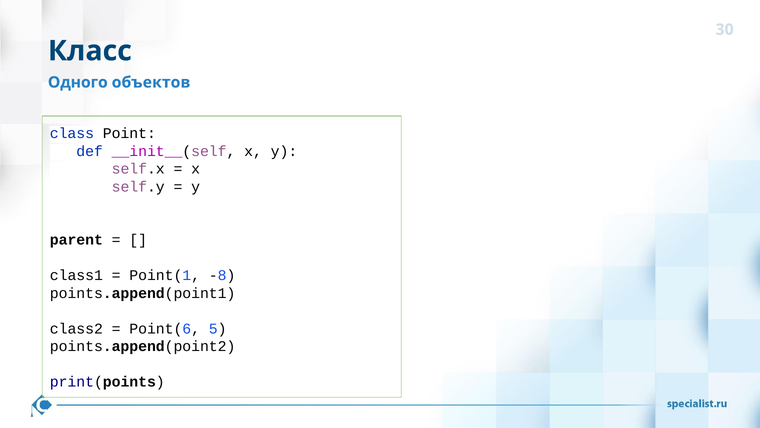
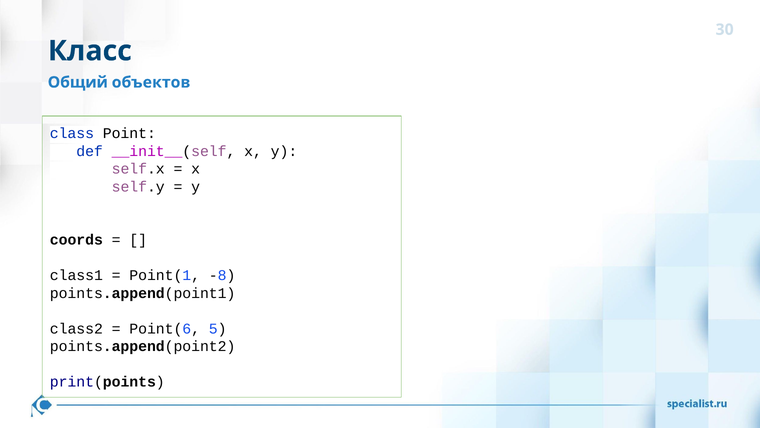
Одного: Одного -> Общий
parent: parent -> coords
